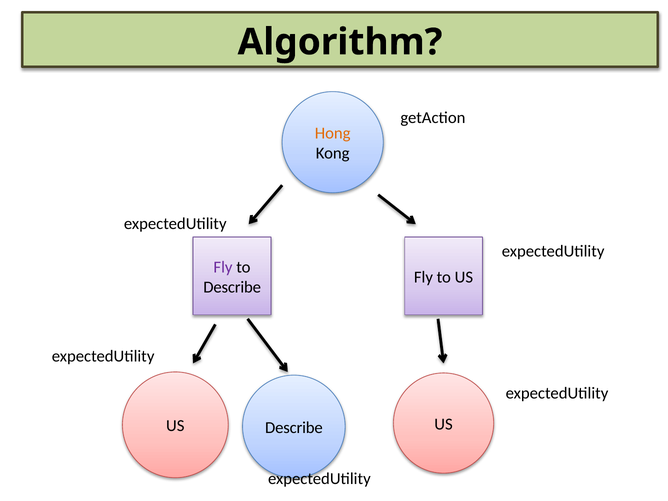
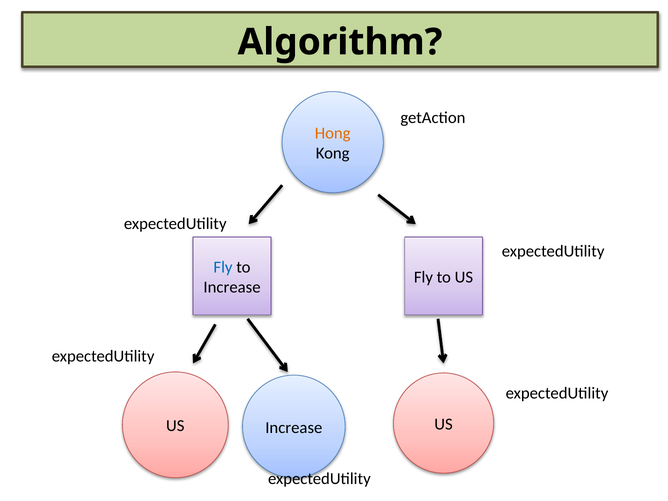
Fly at (223, 267) colour: purple -> blue
Describe at (232, 287): Describe -> Increase
US Describe: Describe -> Increase
